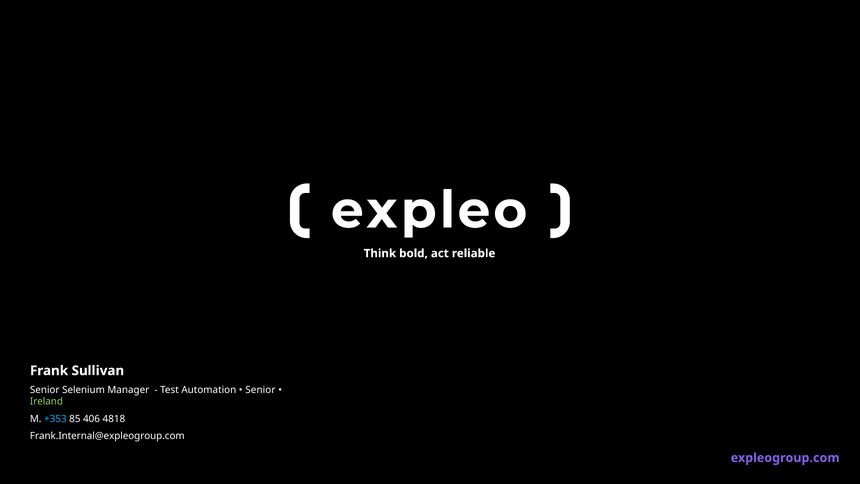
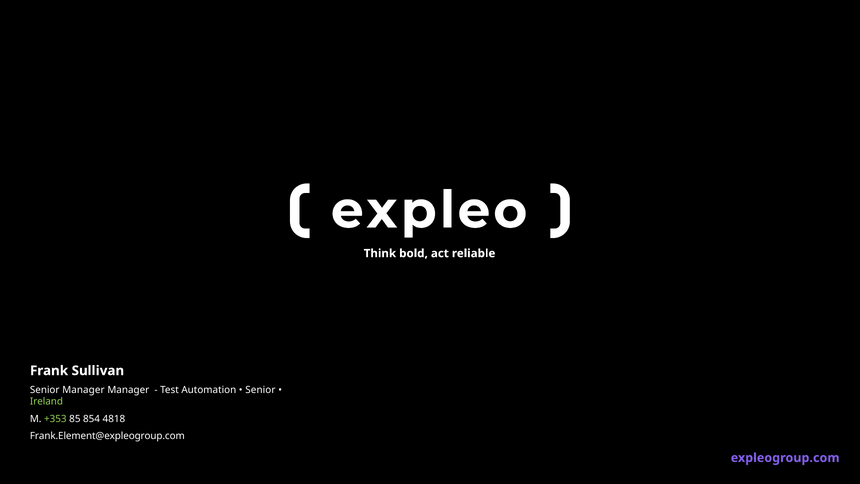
Senior Selenium: Selenium -> Manager
+353 colour: light blue -> light green
406: 406 -> 854
Frank.Internal@expleogroup.com: Frank.Internal@expleogroup.com -> Frank.Element@expleogroup.com
